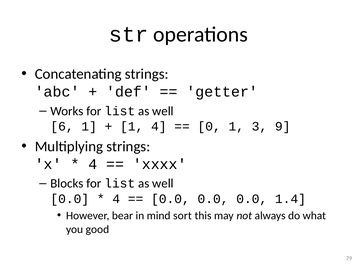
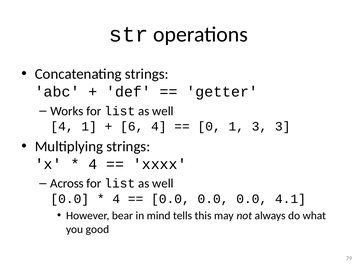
6 at (62, 127): 6 -> 4
1 at (132, 127): 1 -> 6
3 9: 9 -> 3
Blocks: Blocks -> Across
1.4: 1.4 -> 4.1
sort: sort -> tells
